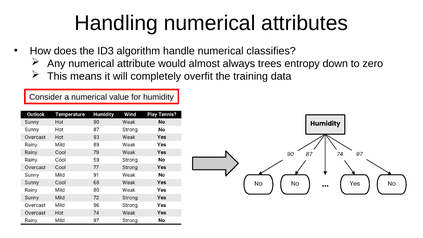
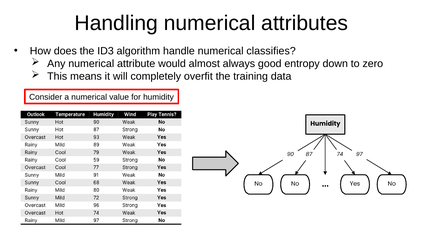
trees: trees -> good
